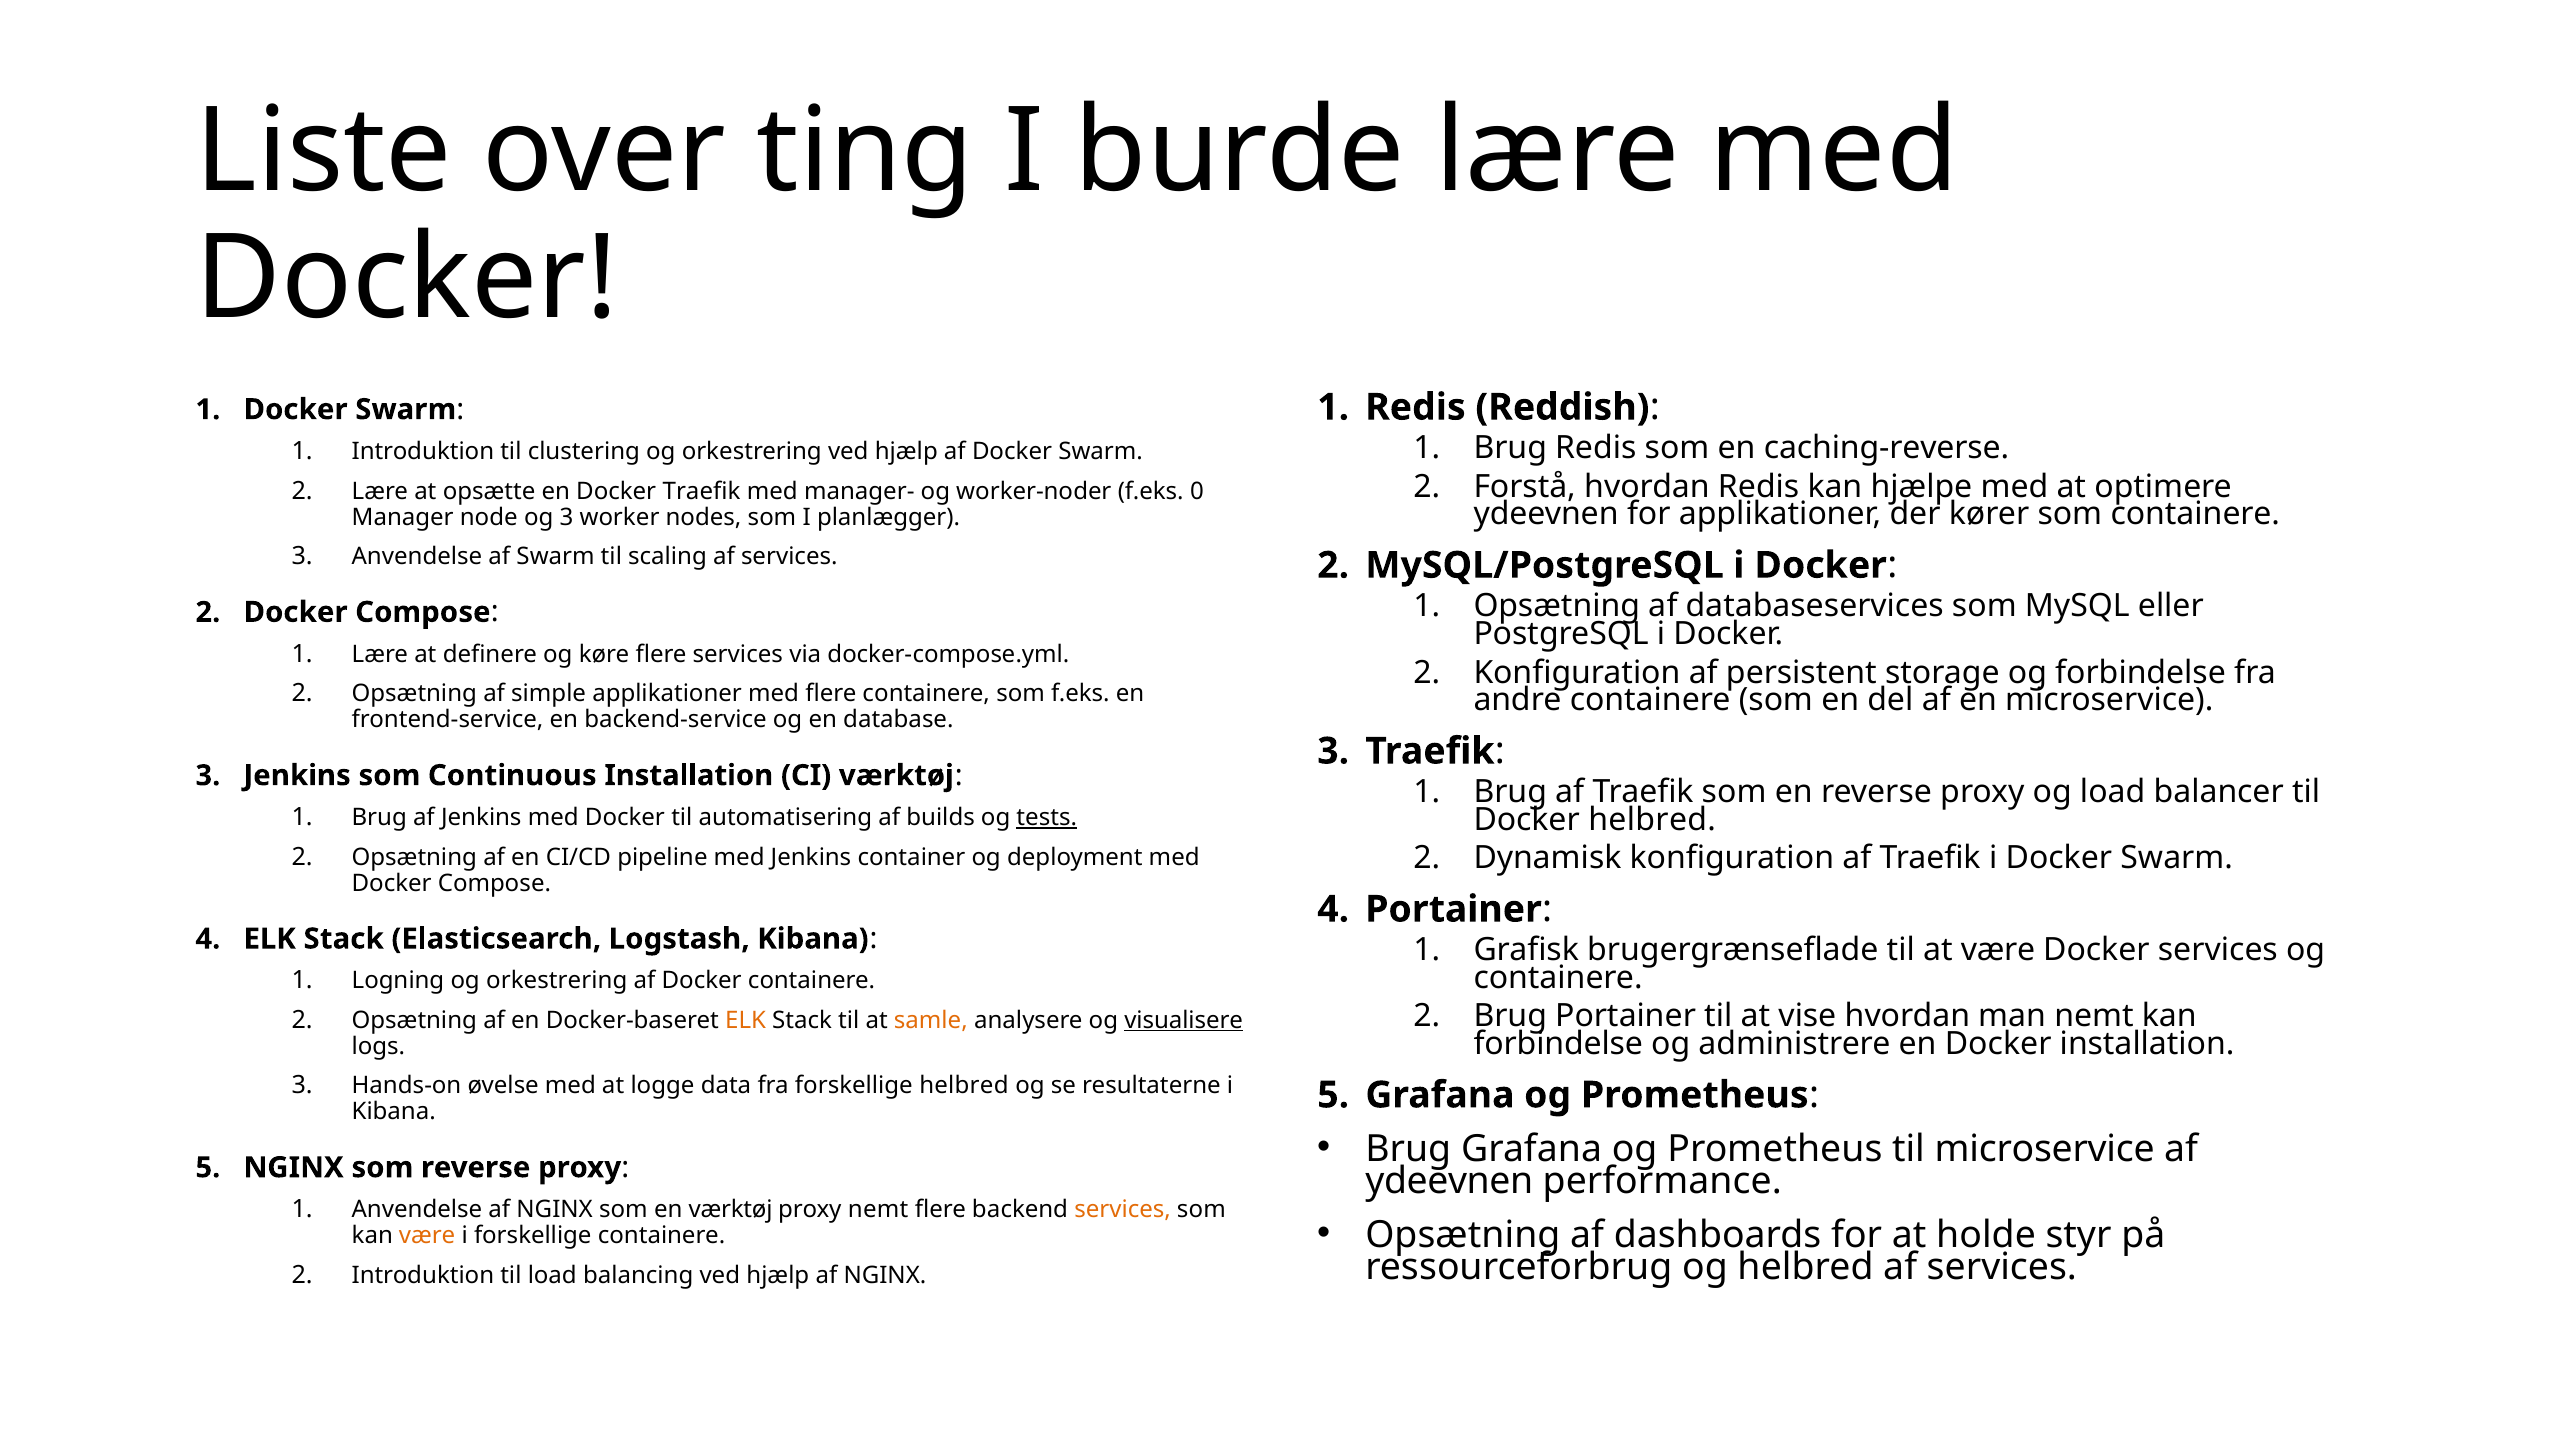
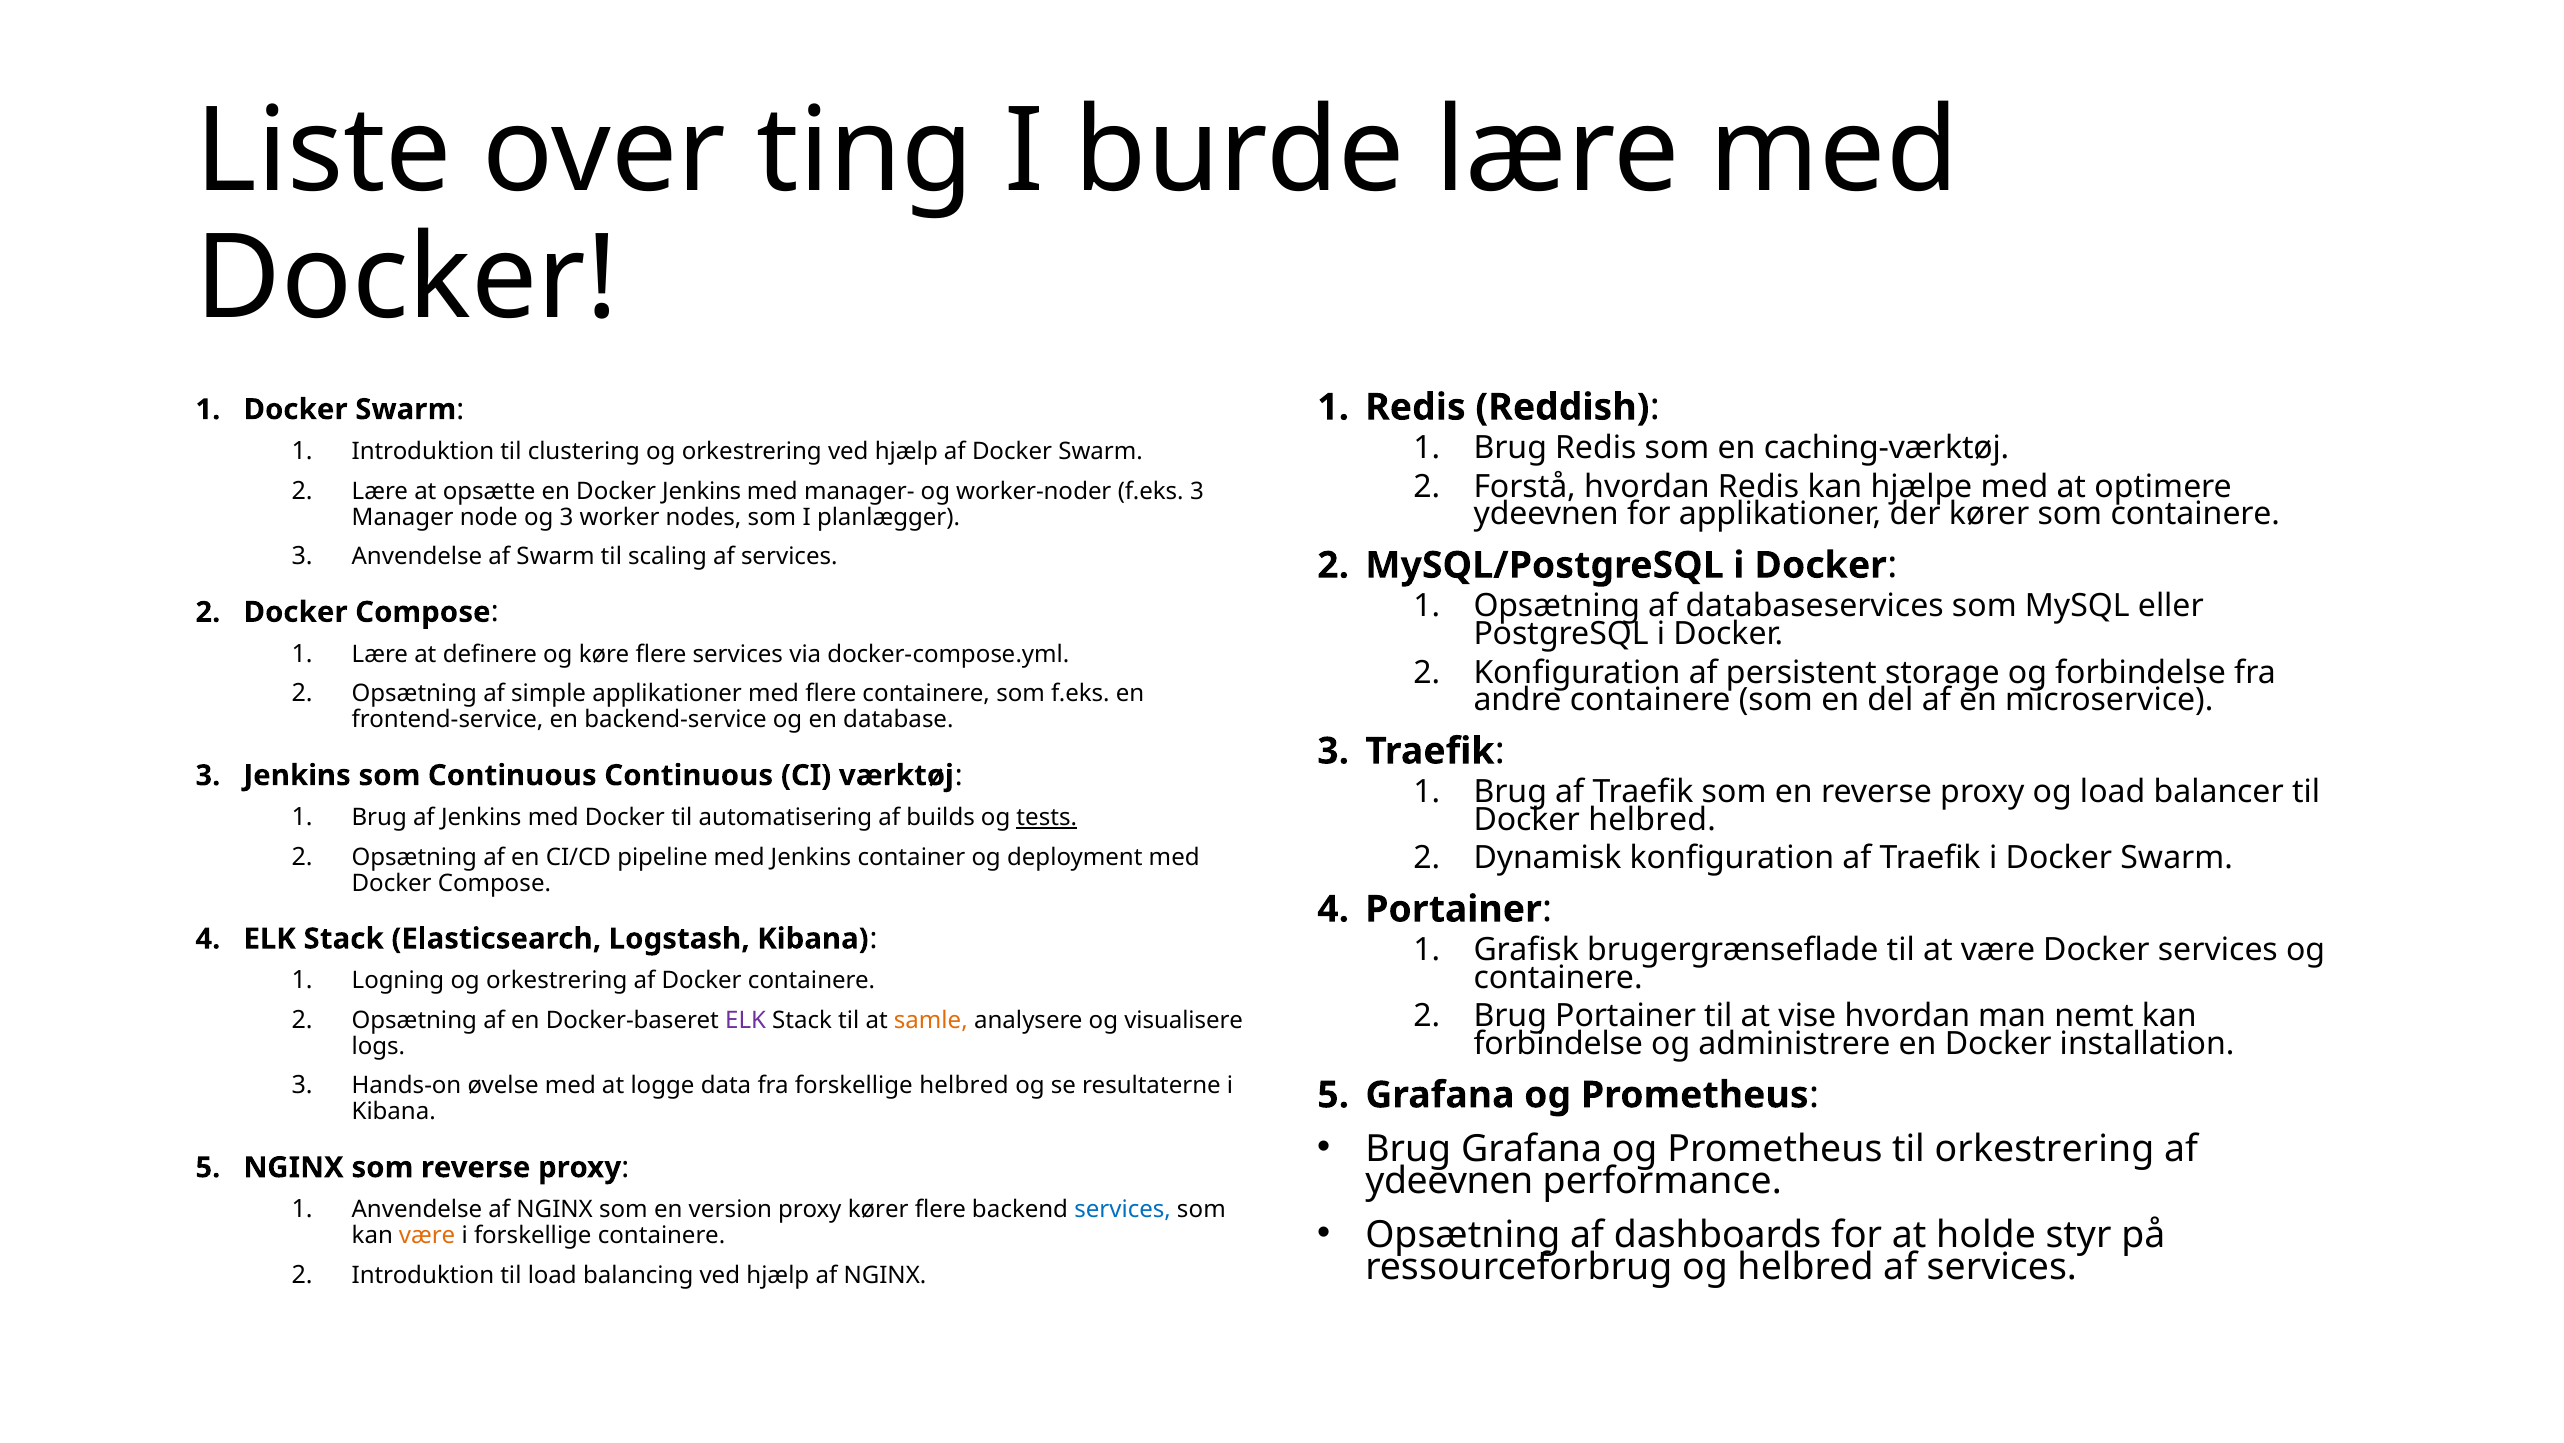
caching-reverse: caching-reverse -> caching-værktøj
Docker Traefik: Traefik -> Jenkins
f.eks 0: 0 -> 3
Continuous Installation: Installation -> Continuous
ELK at (746, 1020) colour: orange -> purple
visualisere underline: present -> none
til microservice: microservice -> orkestrering
en værktøj: værktøj -> version
proxy nemt: nemt -> kører
services at (1123, 1209) colour: orange -> blue
